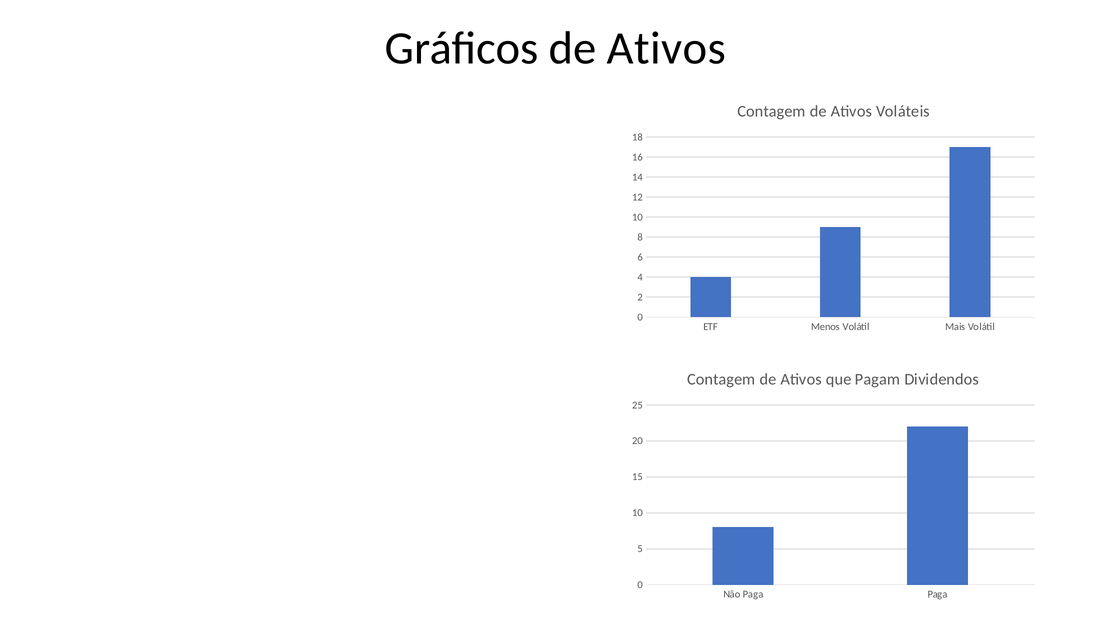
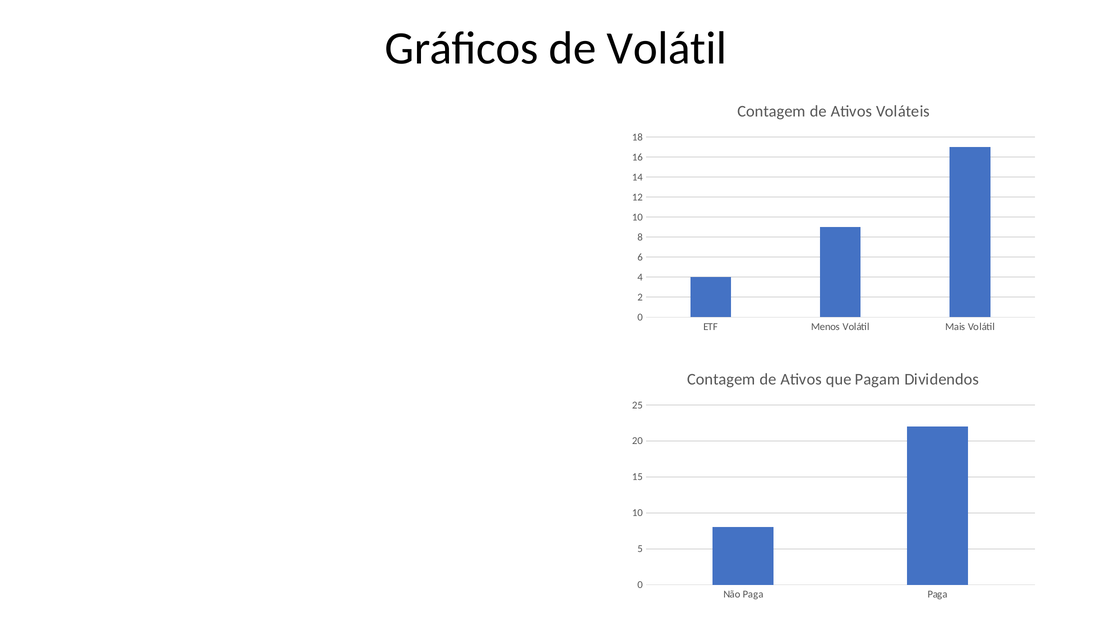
Gráficos de Ativos: Ativos -> Volátil
